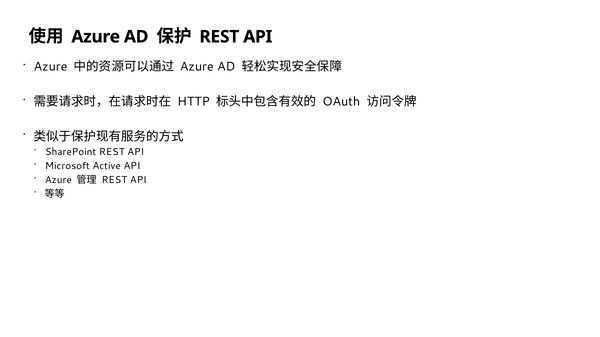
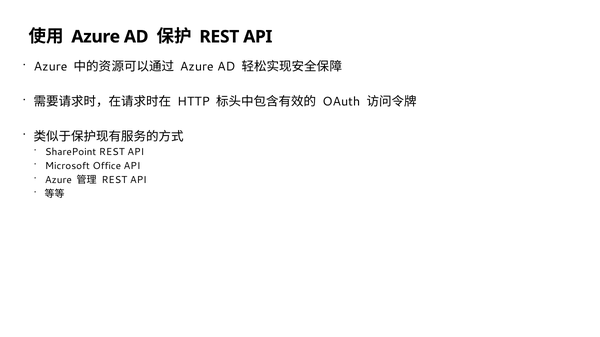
Active: Active -> Office
